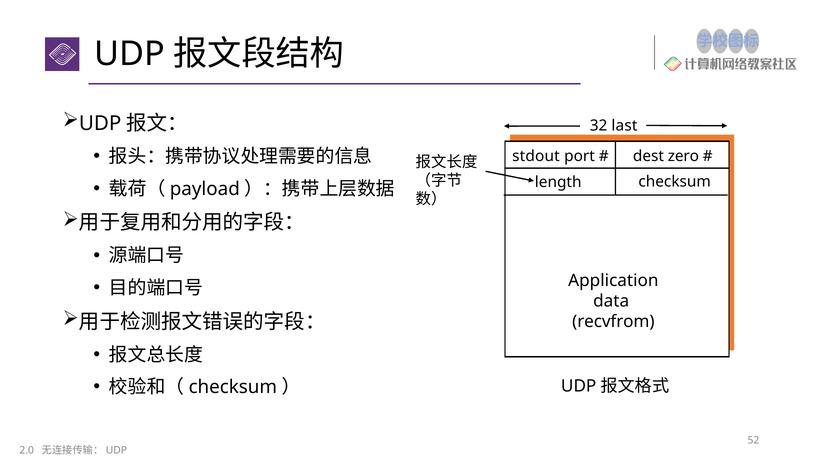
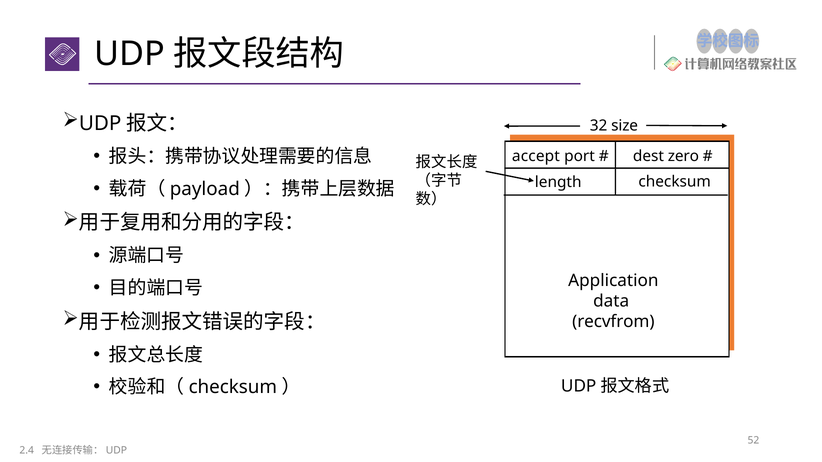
last: last -> size
stdout: stdout -> accept
2.0: 2.0 -> 2.4
